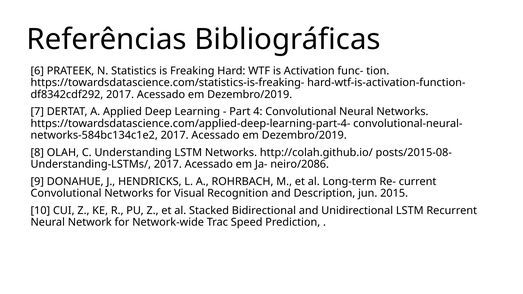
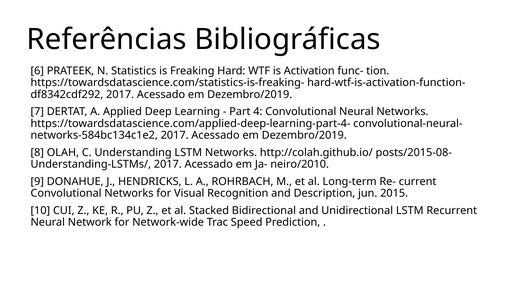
neiro/2086: neiro/2086 -> neiro/2010
